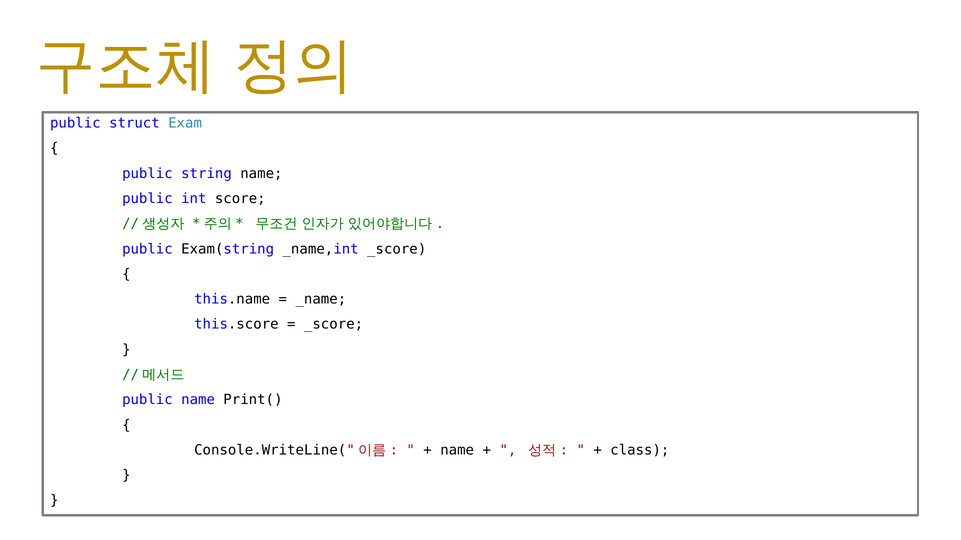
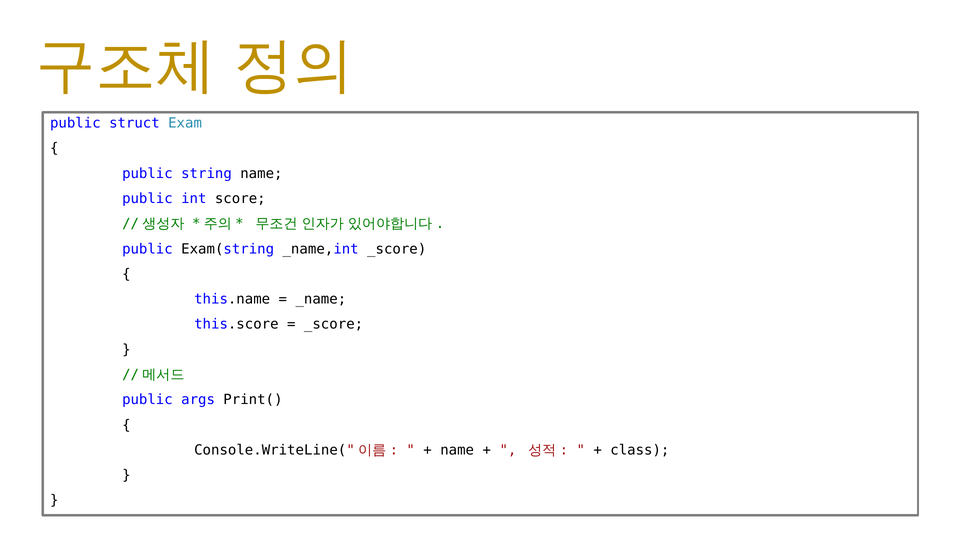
public name: name -> args
